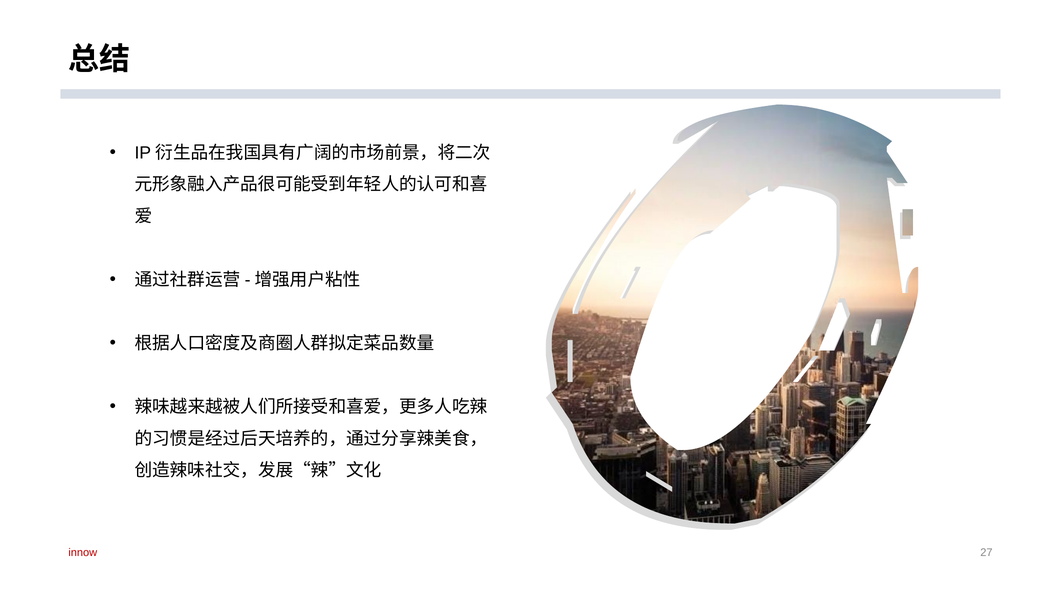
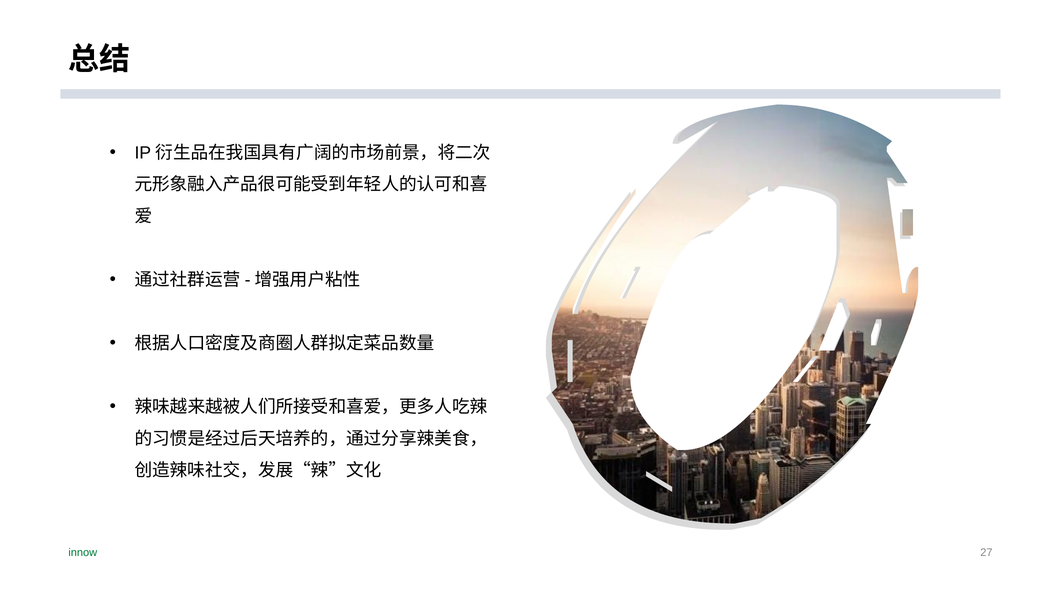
innow colour: red -> green
